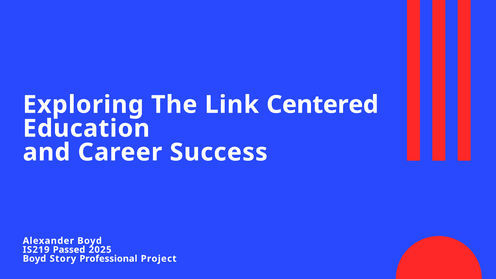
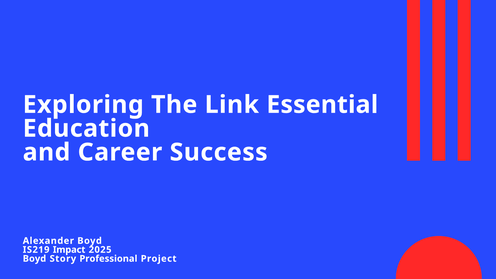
Centered: Centered -> Essential
Passed: Passed -> Impact
